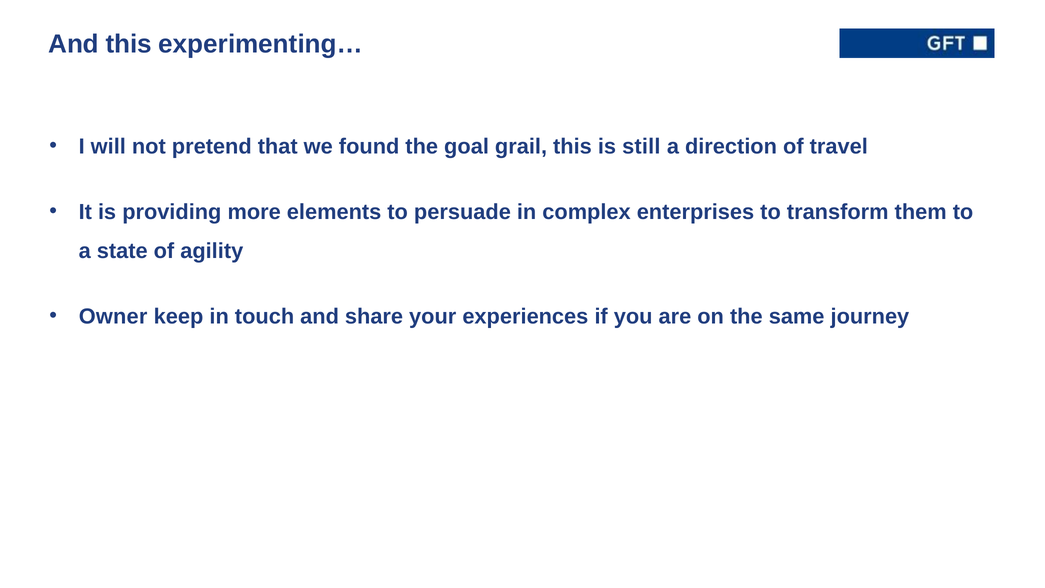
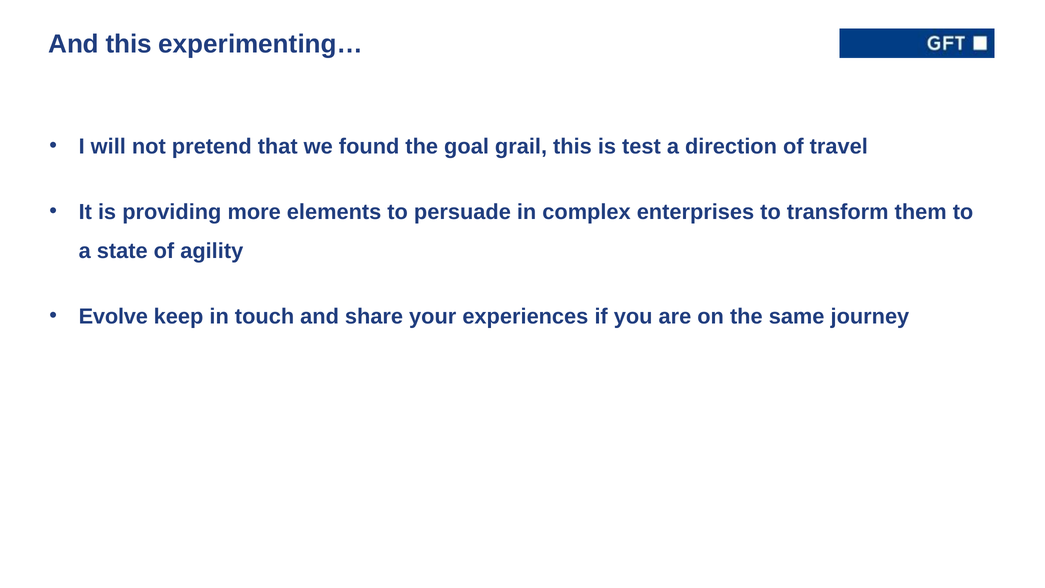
still: still -> test
Owner: Owner -> Evolve
